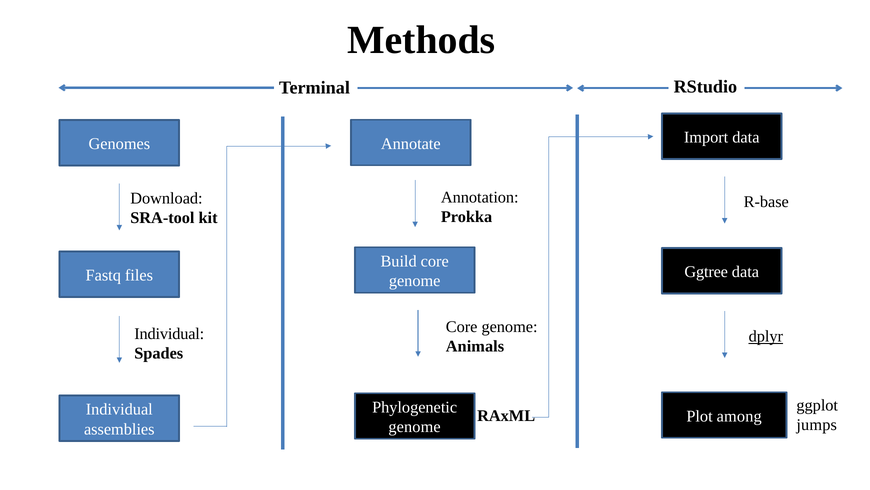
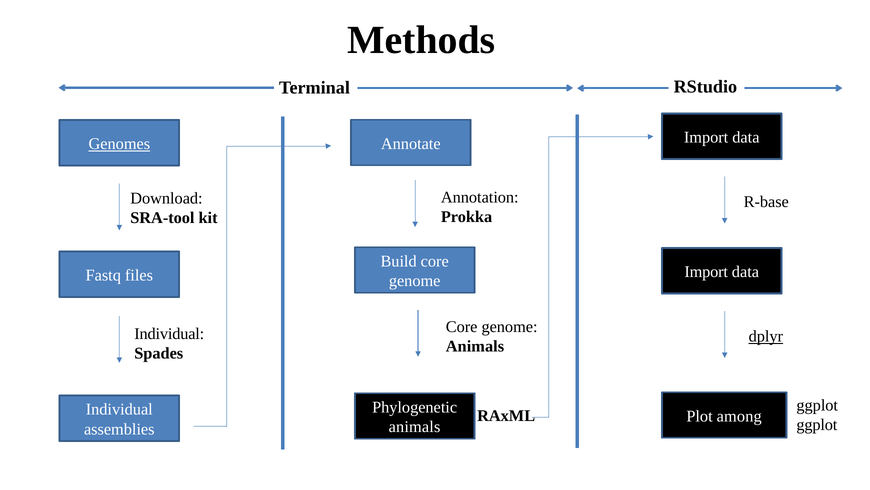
Genomes underline: none -> present
Ggtree at (706, 272): Ggtree -> Import
jumps at (817, 425): jumps -> ggplot
genome at (415, 426): genome -> animals
